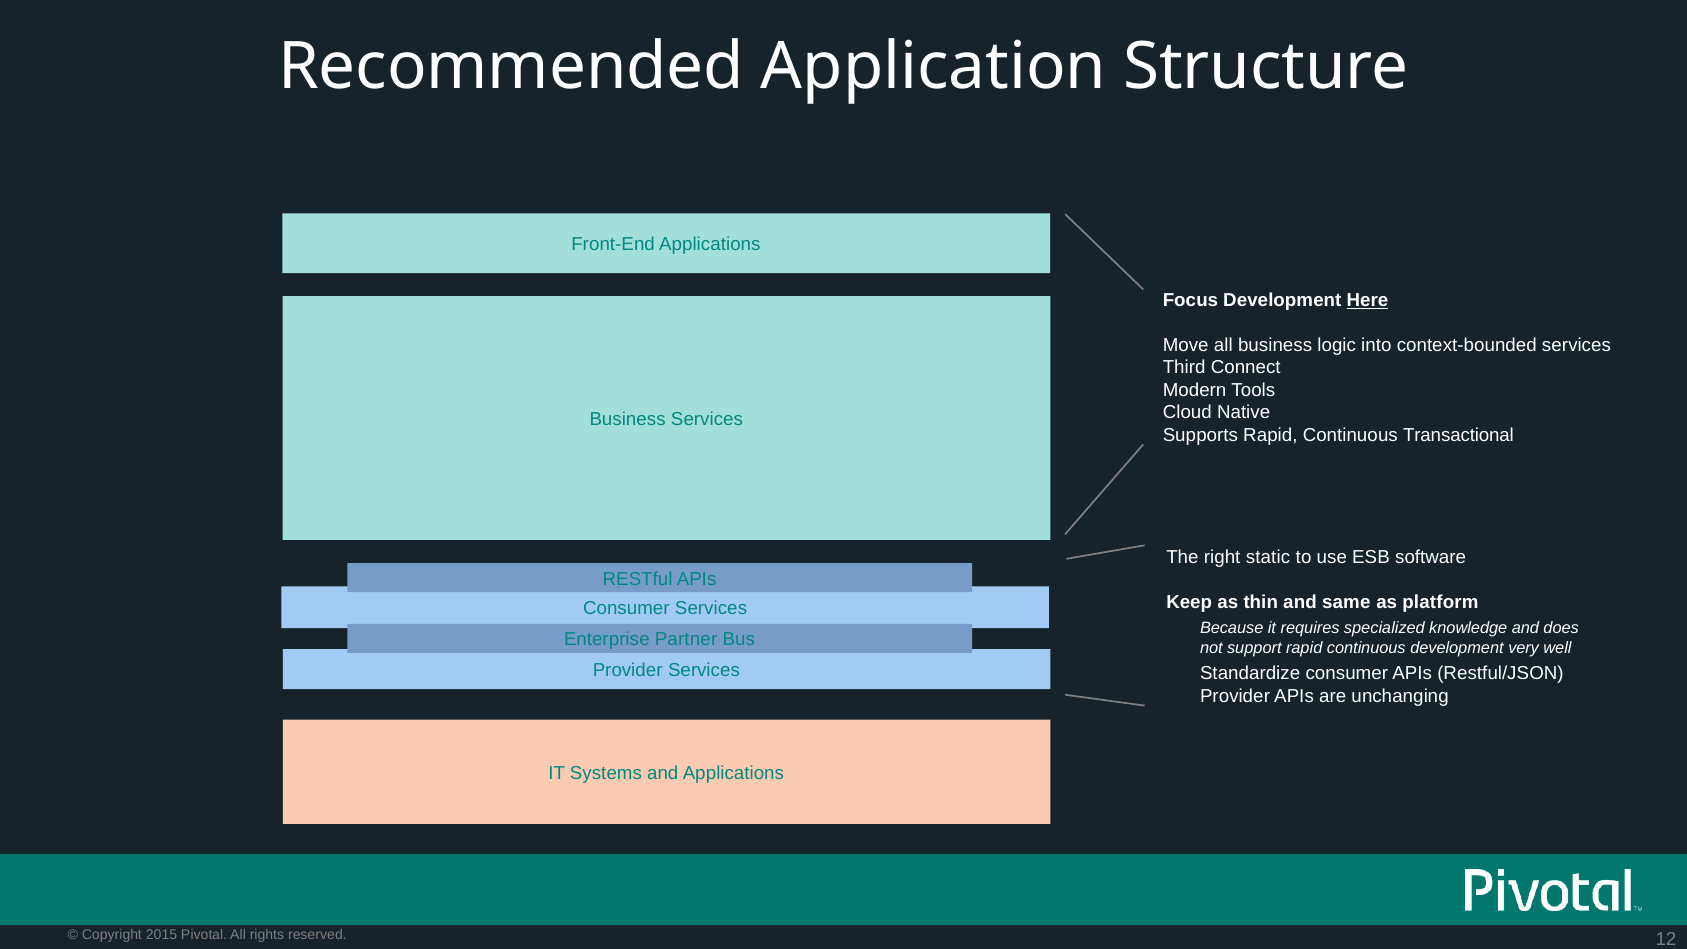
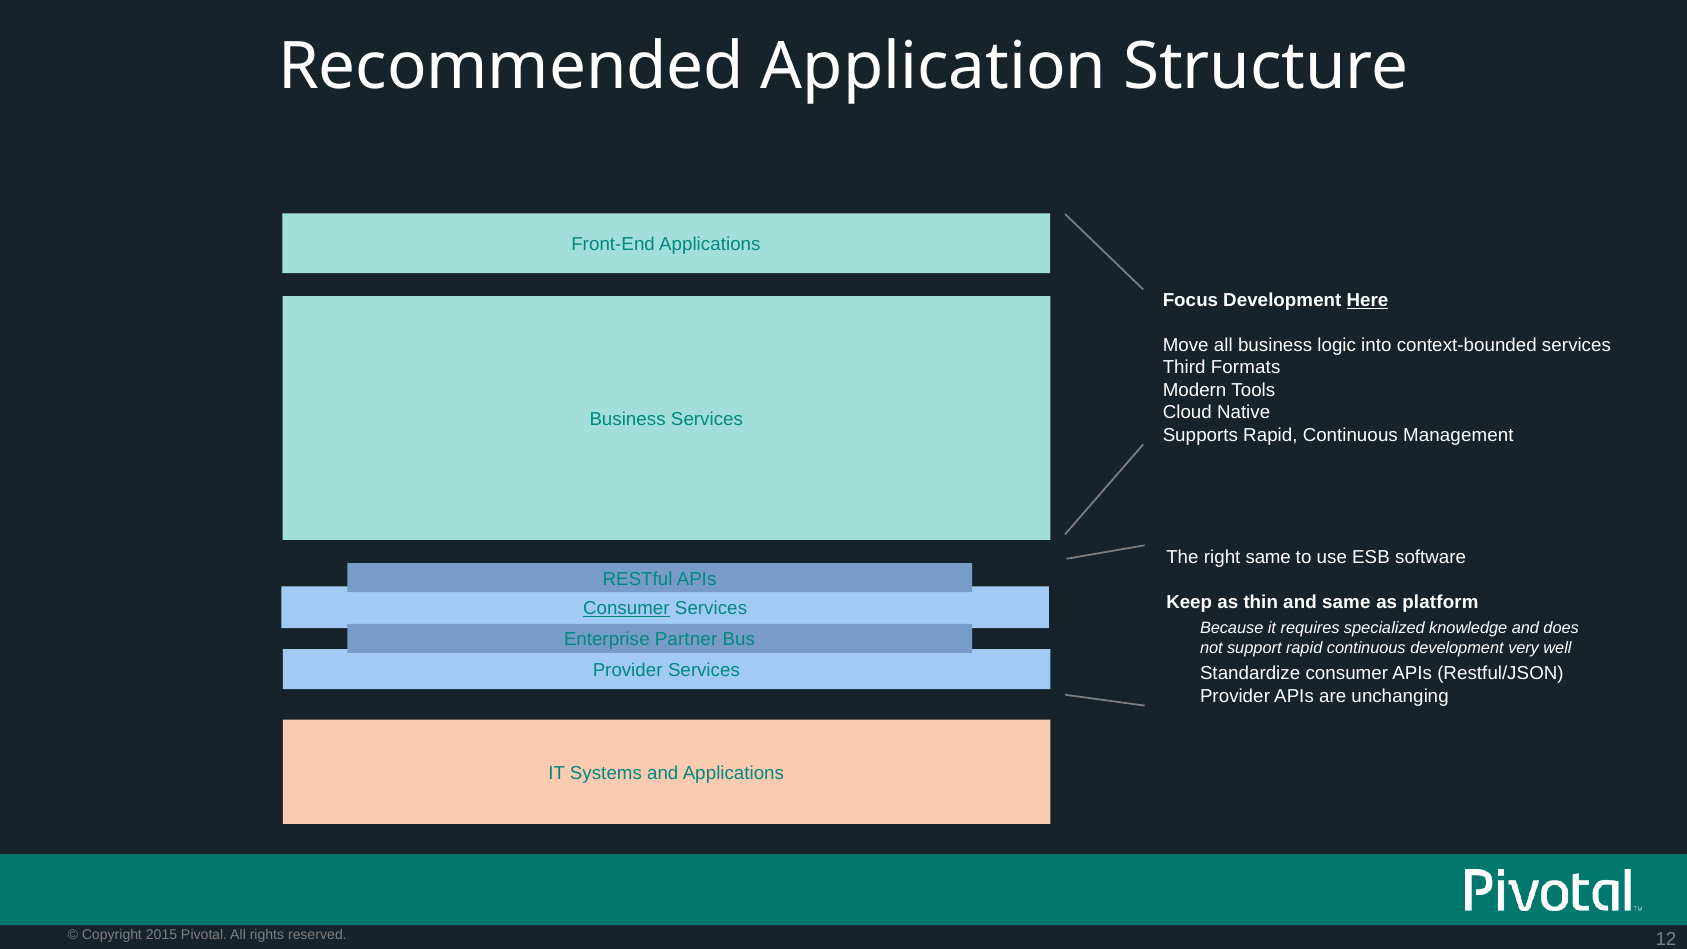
Connect: Connect -> Formats
Transactional: Transactional -> Management
right static: static -> same
Consumer at (626, 609) underline: none -> present
